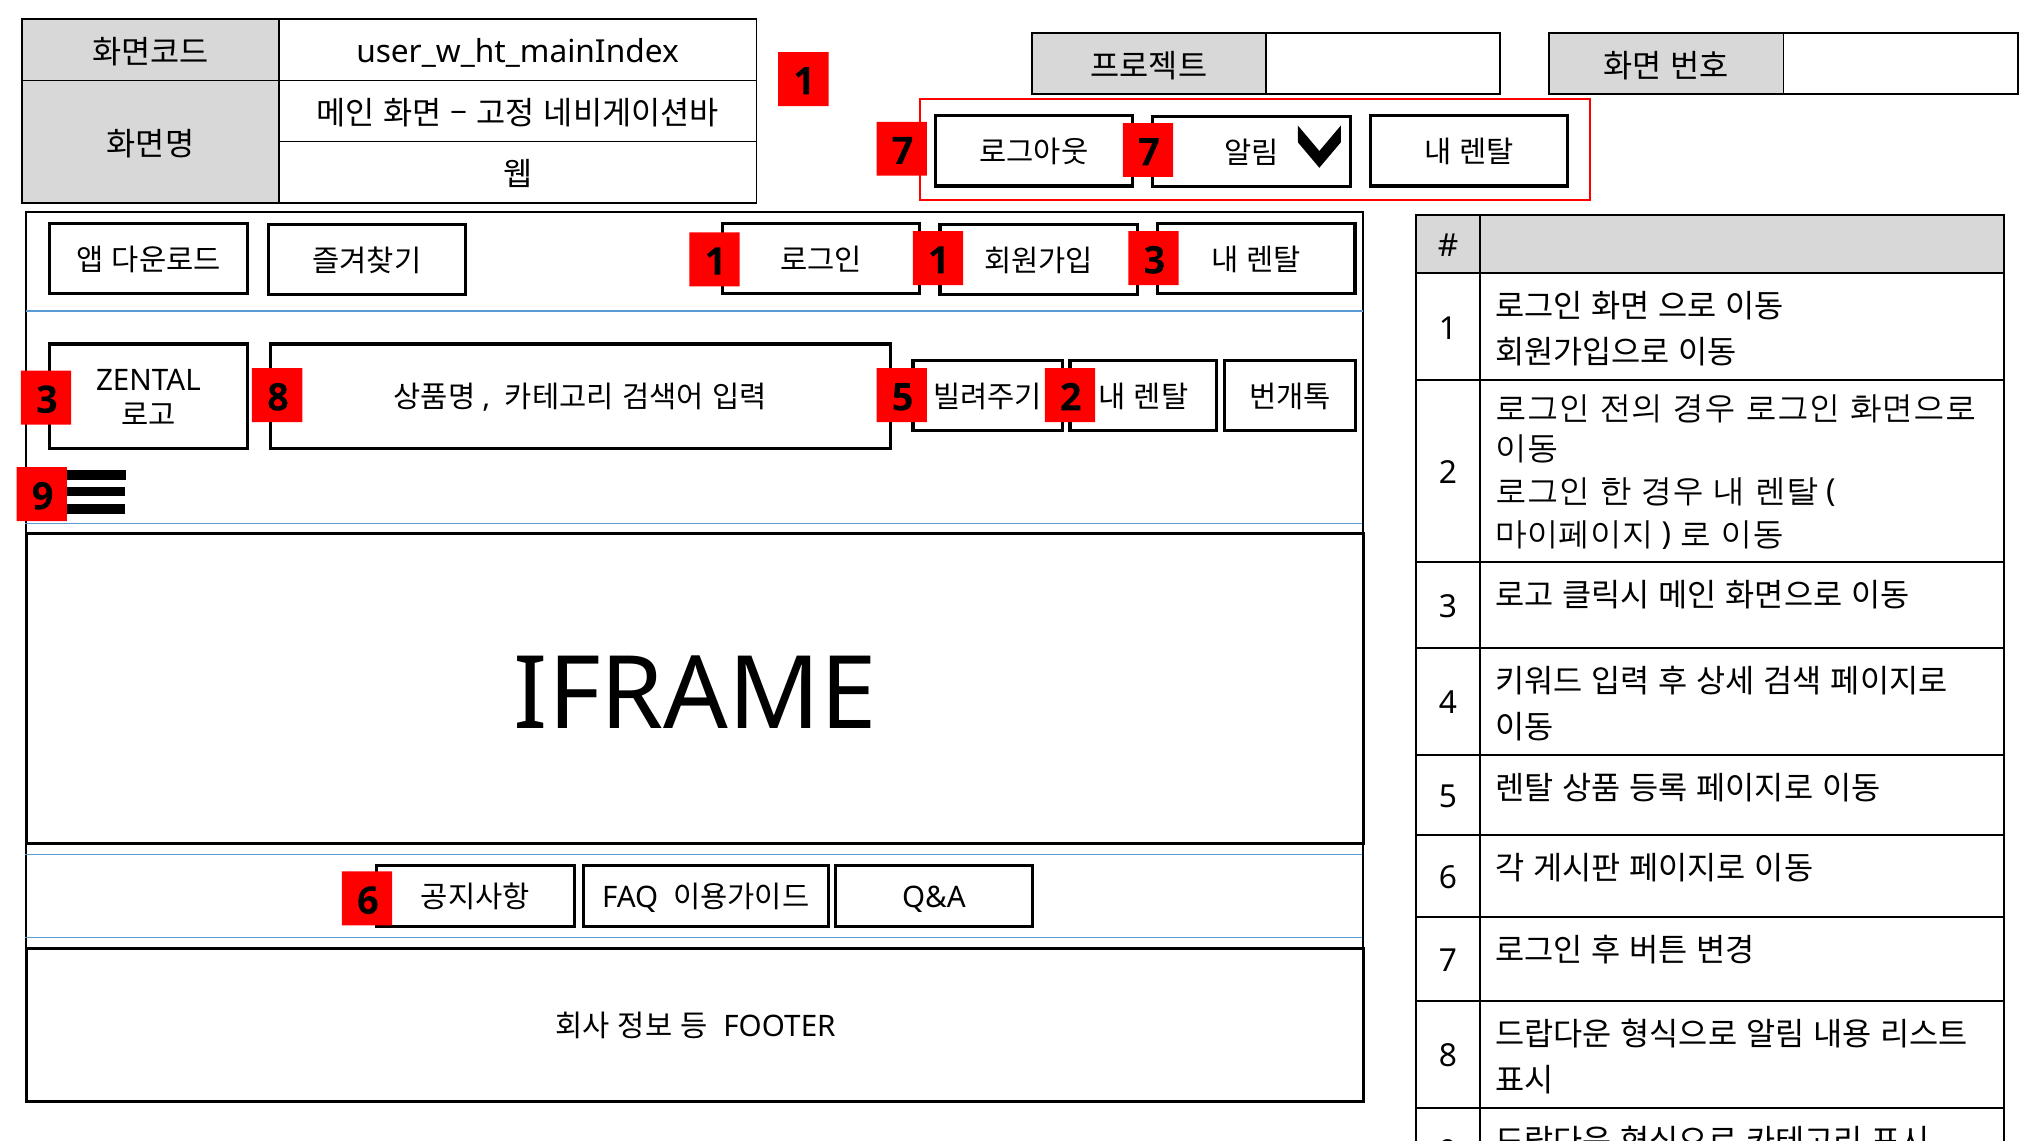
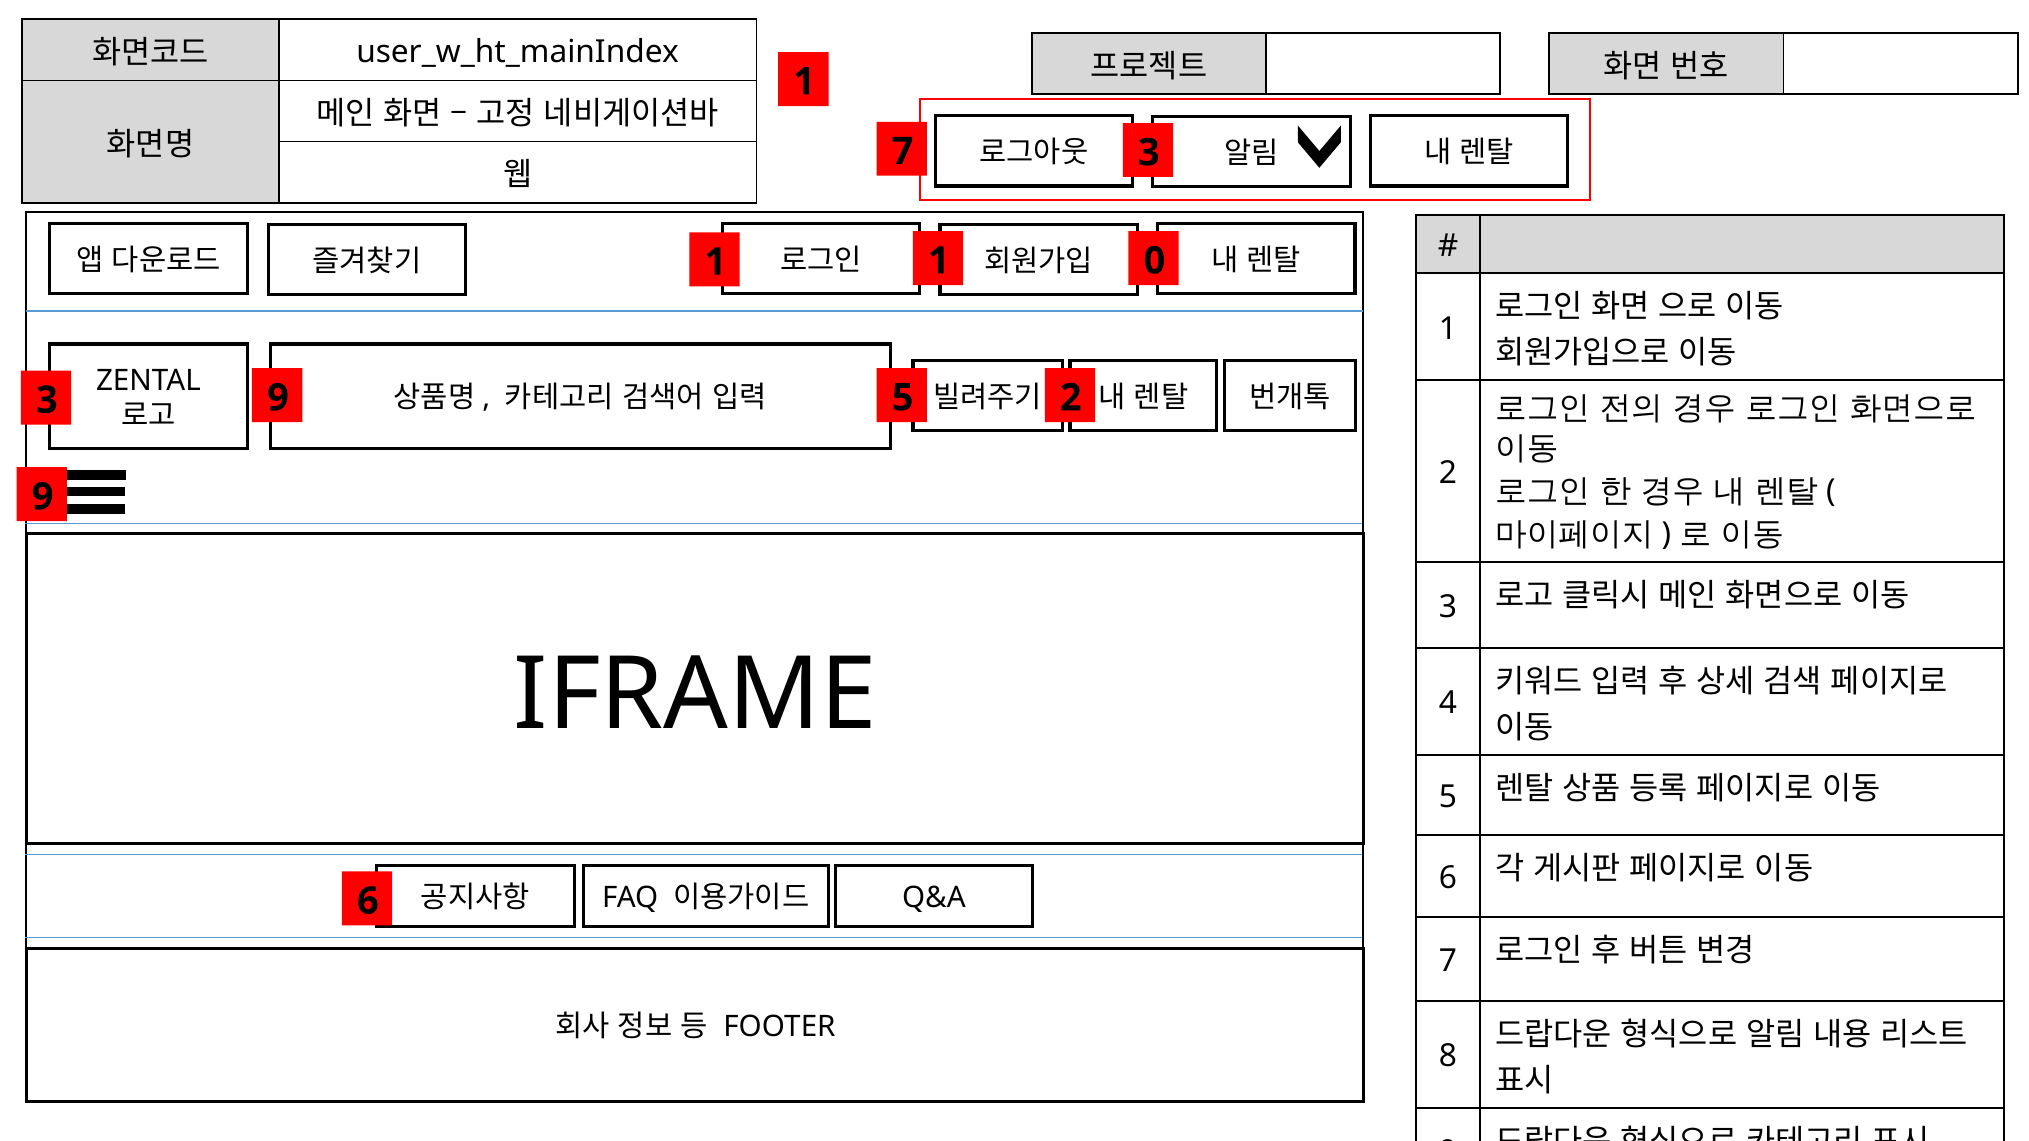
7 7: 7 -> 3
1 3: 3 -> 0
3 8: 8 -> 9
